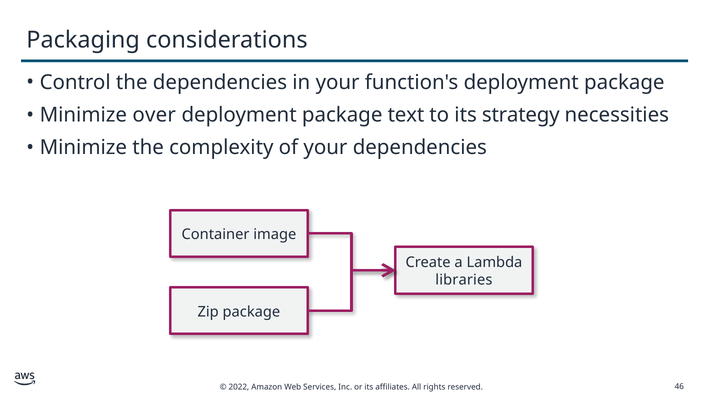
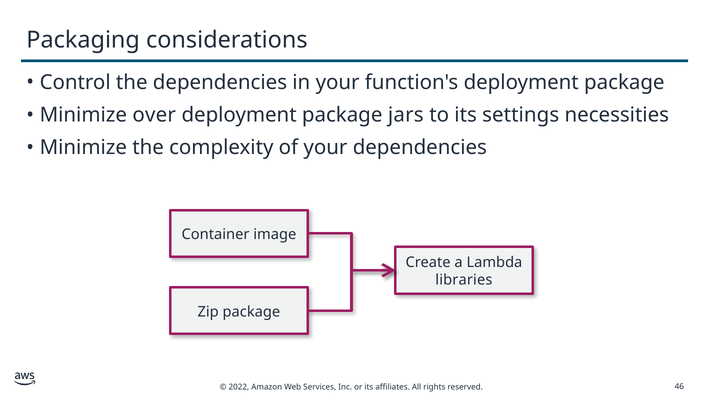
text: text -> jars
strategy: strategy -> settings
